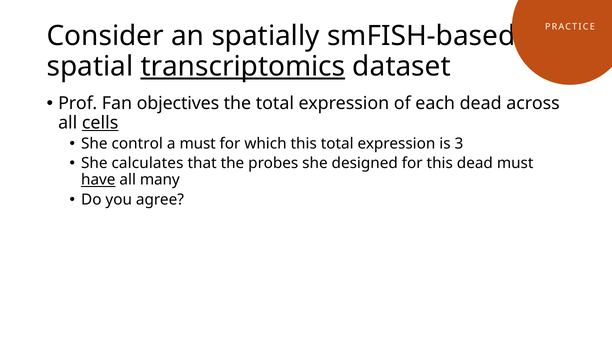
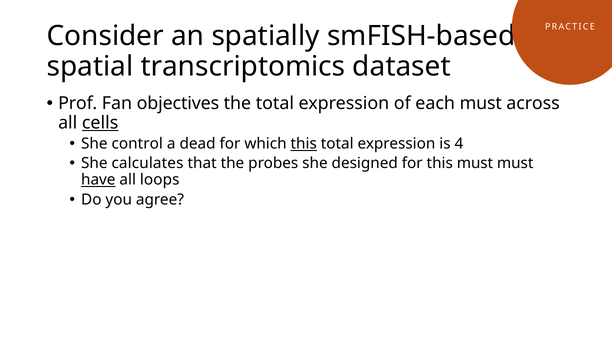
transcriptomics underline: present -> none
each dead: dead -> must
a must: must -> dead
this at (304, 144) underline: none -> present
3: 3 -> 4
this dead: dead -> must
many: many -> loops
